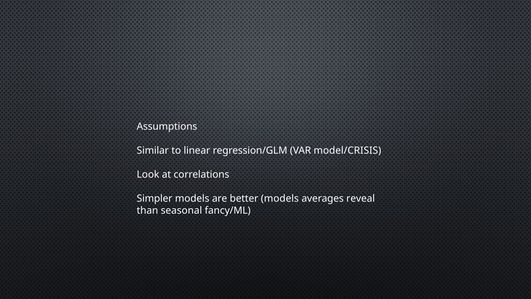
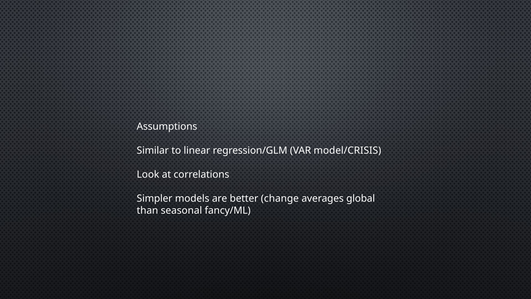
better models: models -> change
reveal: reveal -> global
